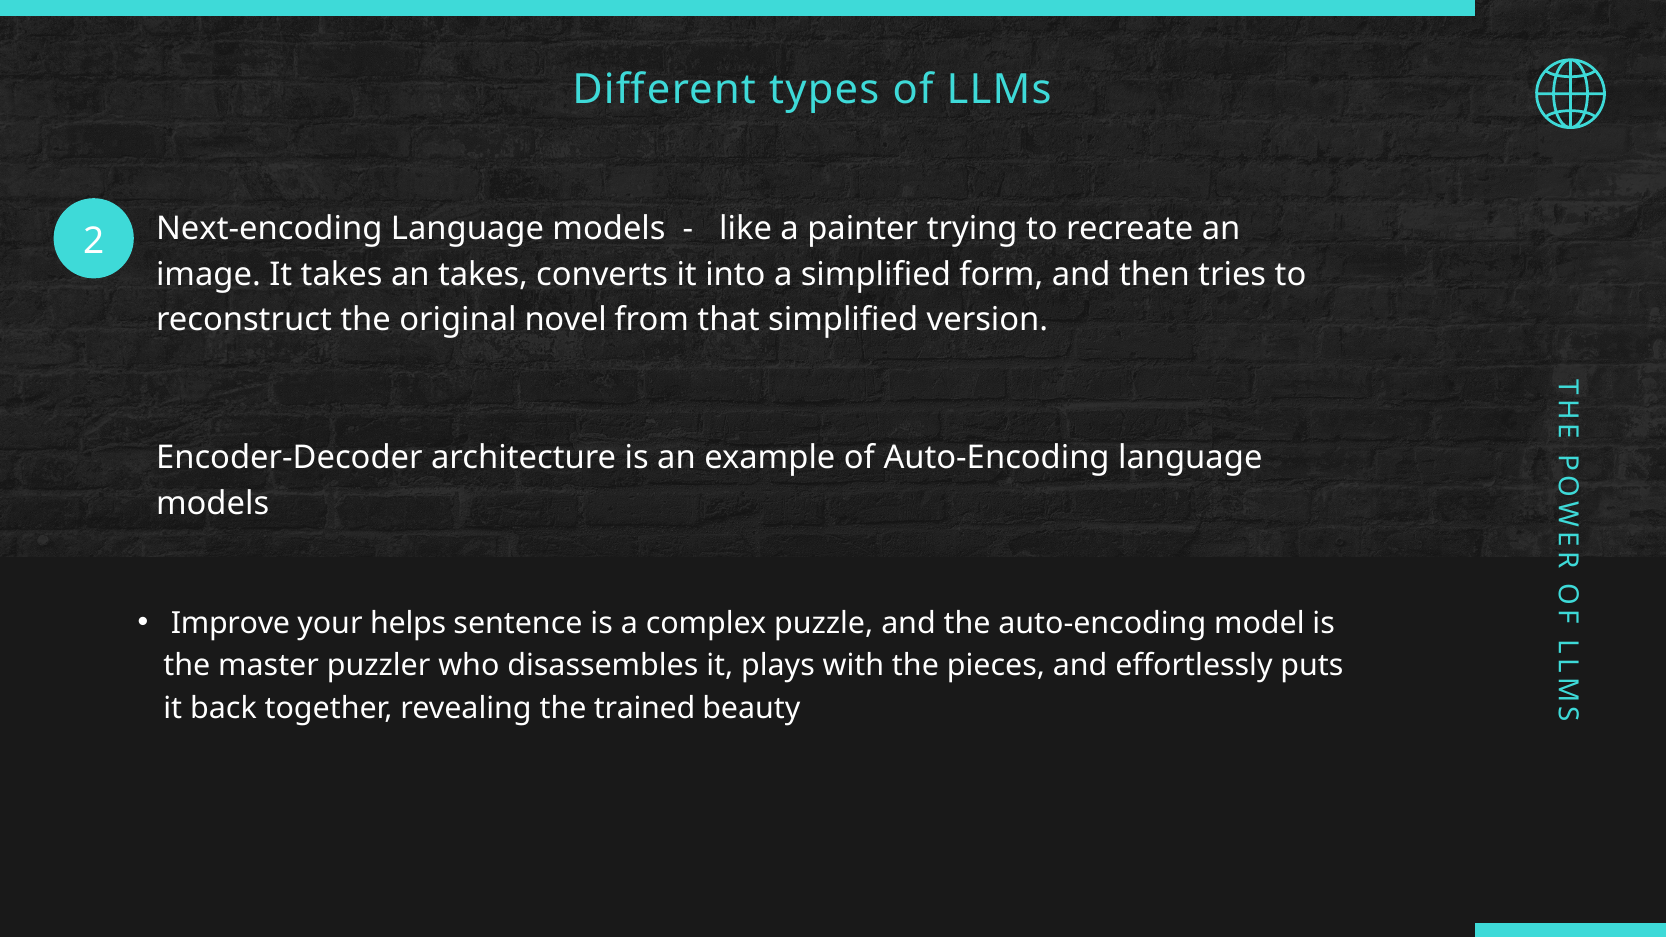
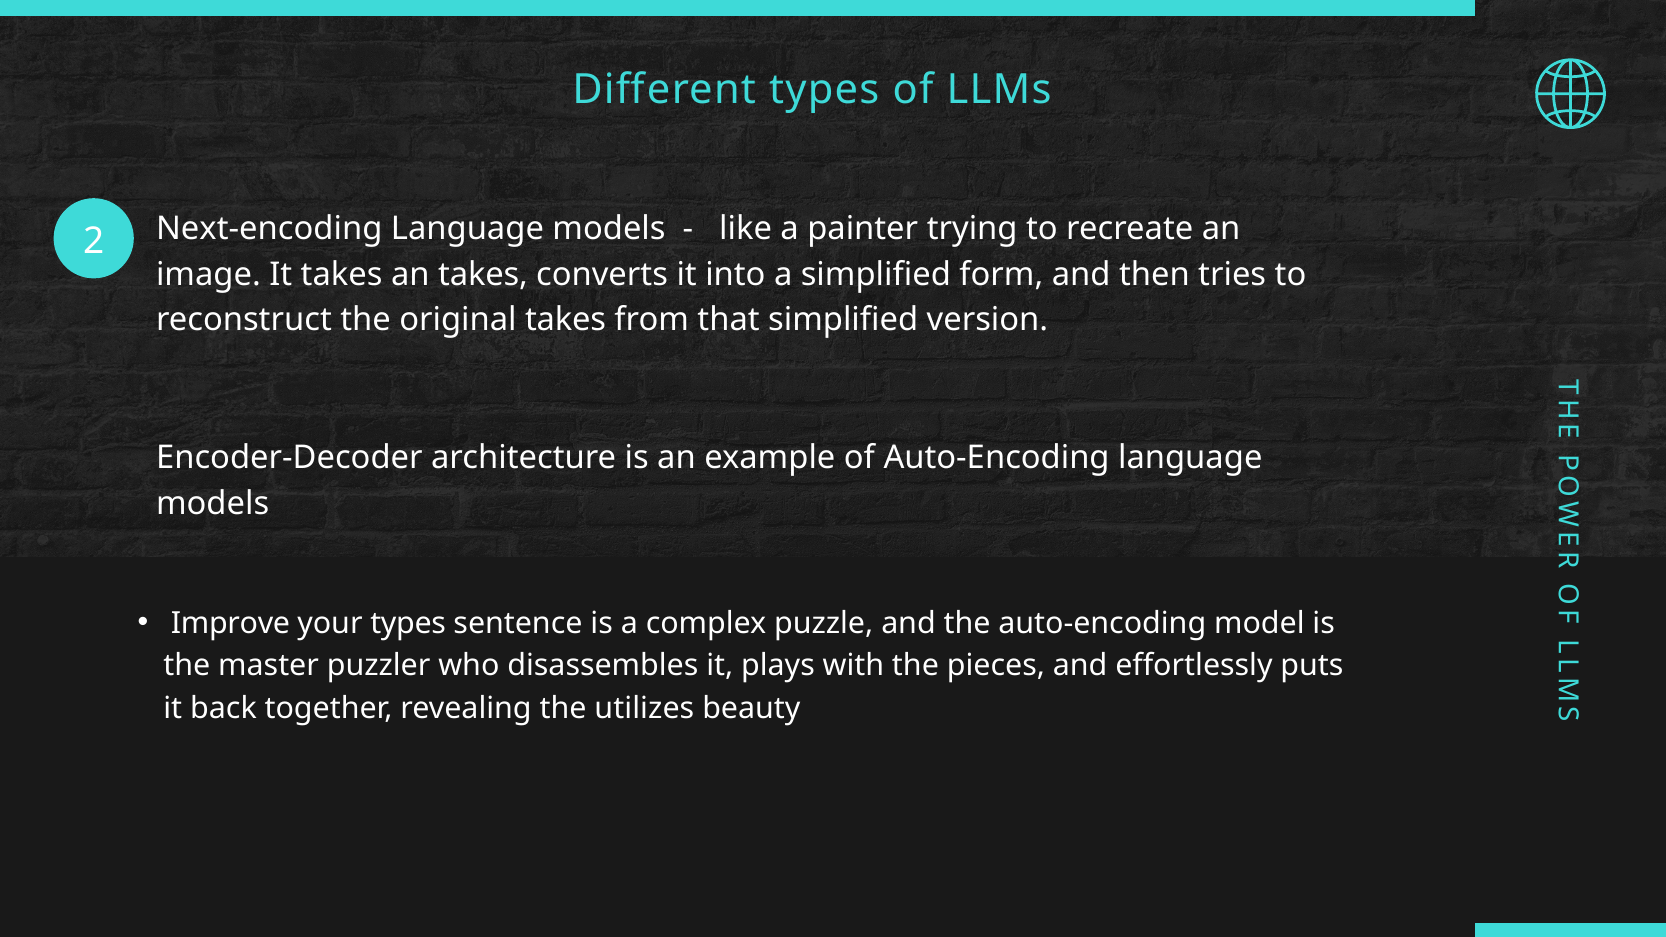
original novel: novel -> takes
your helps: helps -> types
trained: trained -> utilizes
